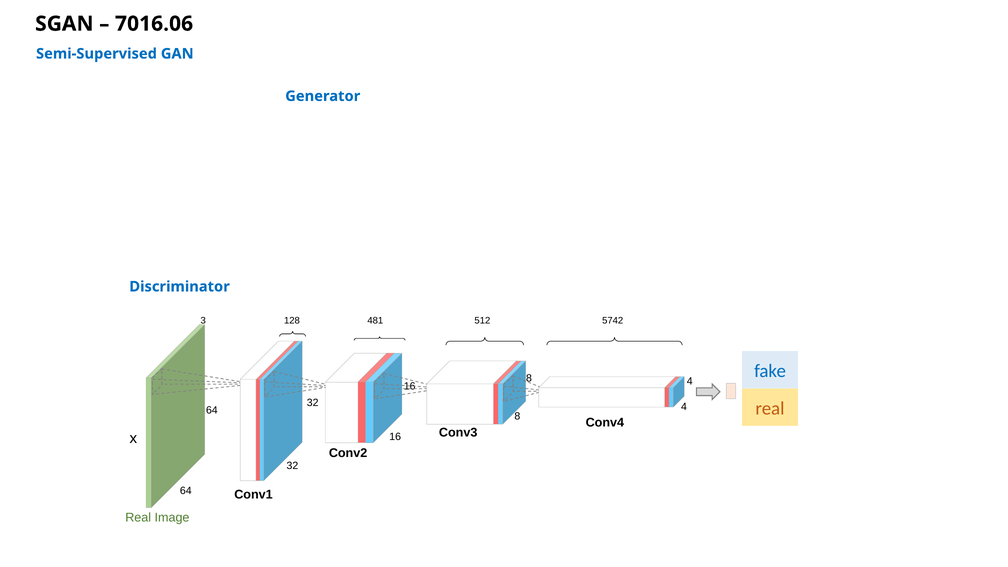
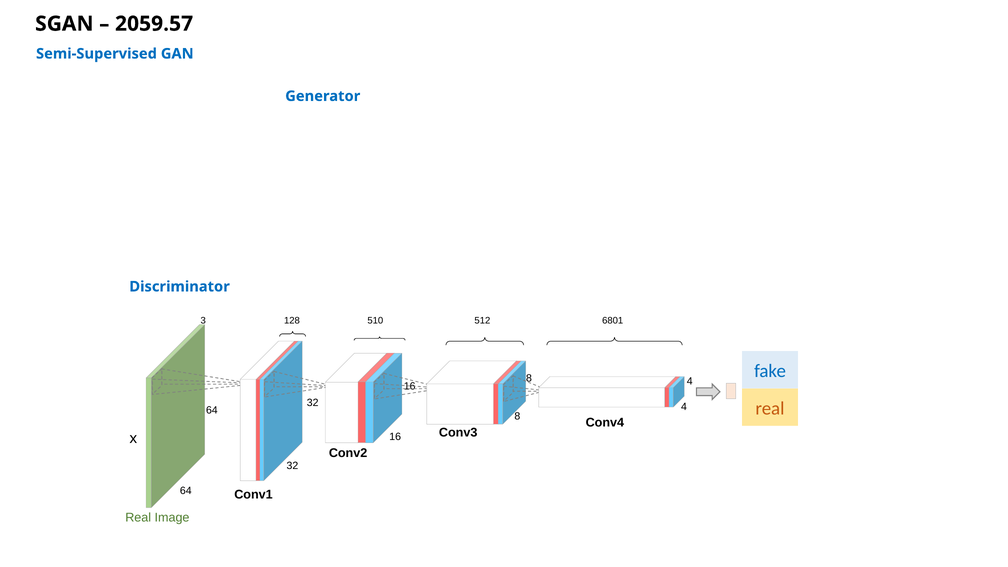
7016.06: 7016.06 -> 2059.57
481: 481 -> 510
5742: 5742 -> 6801
